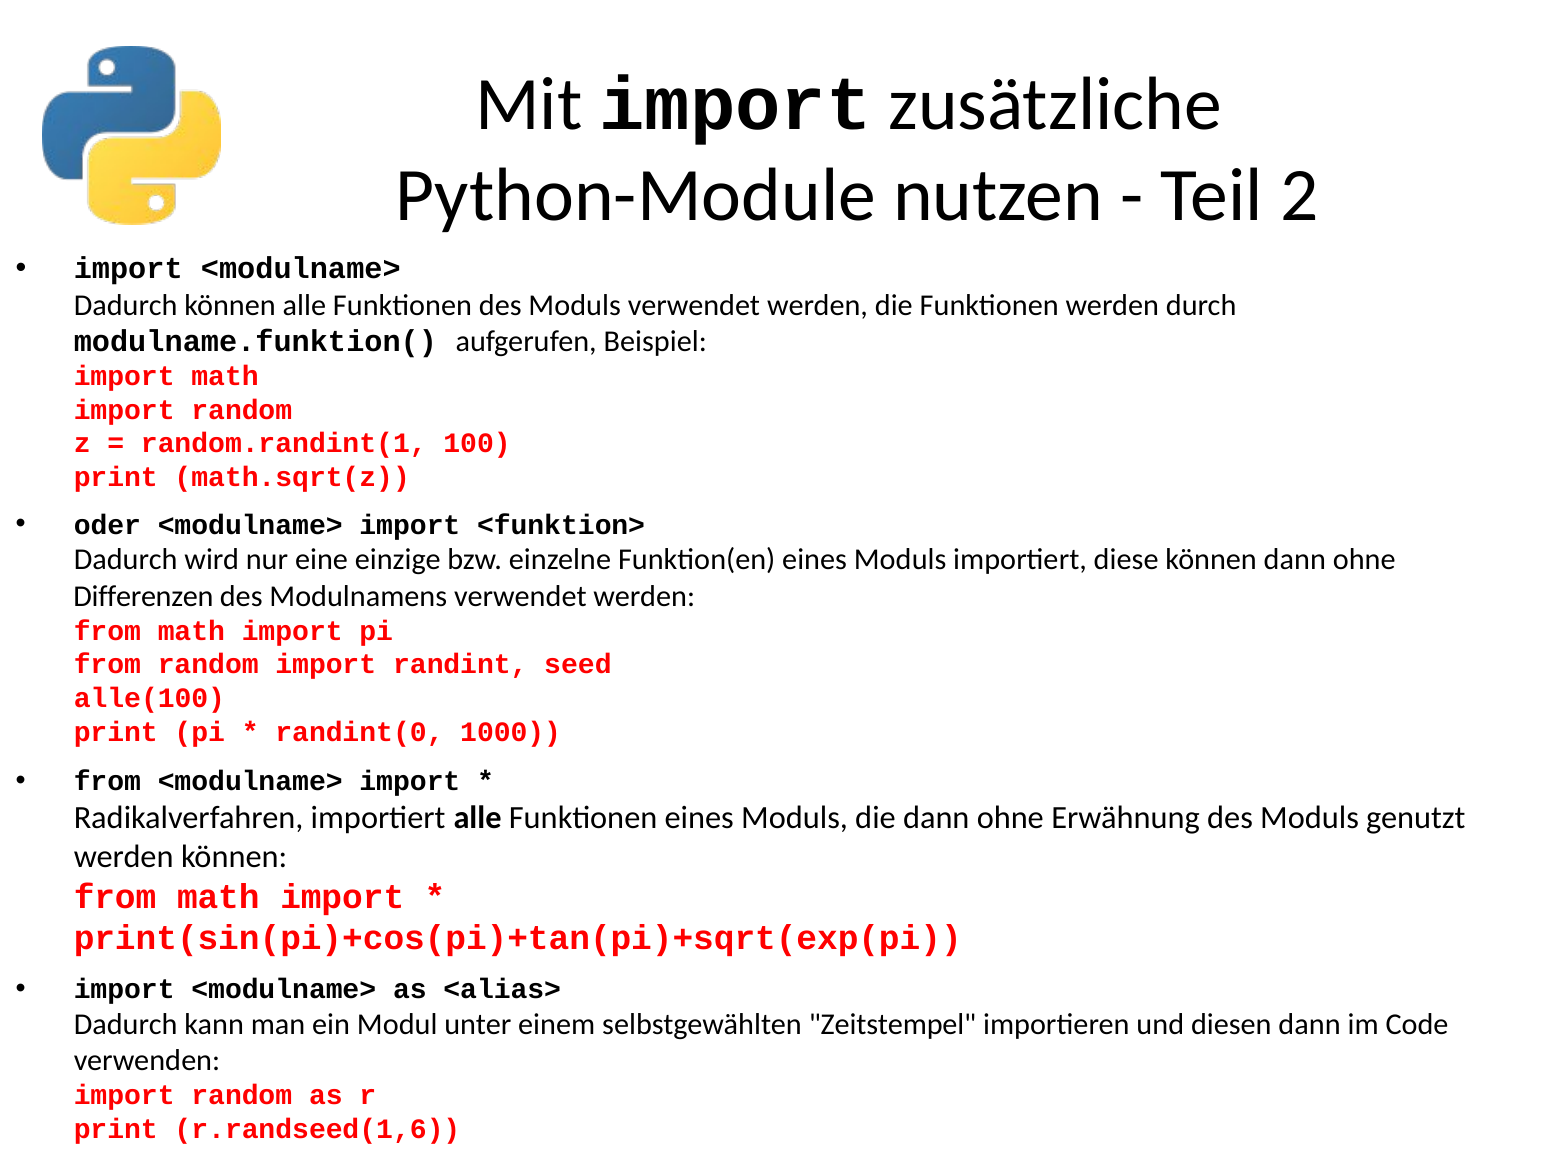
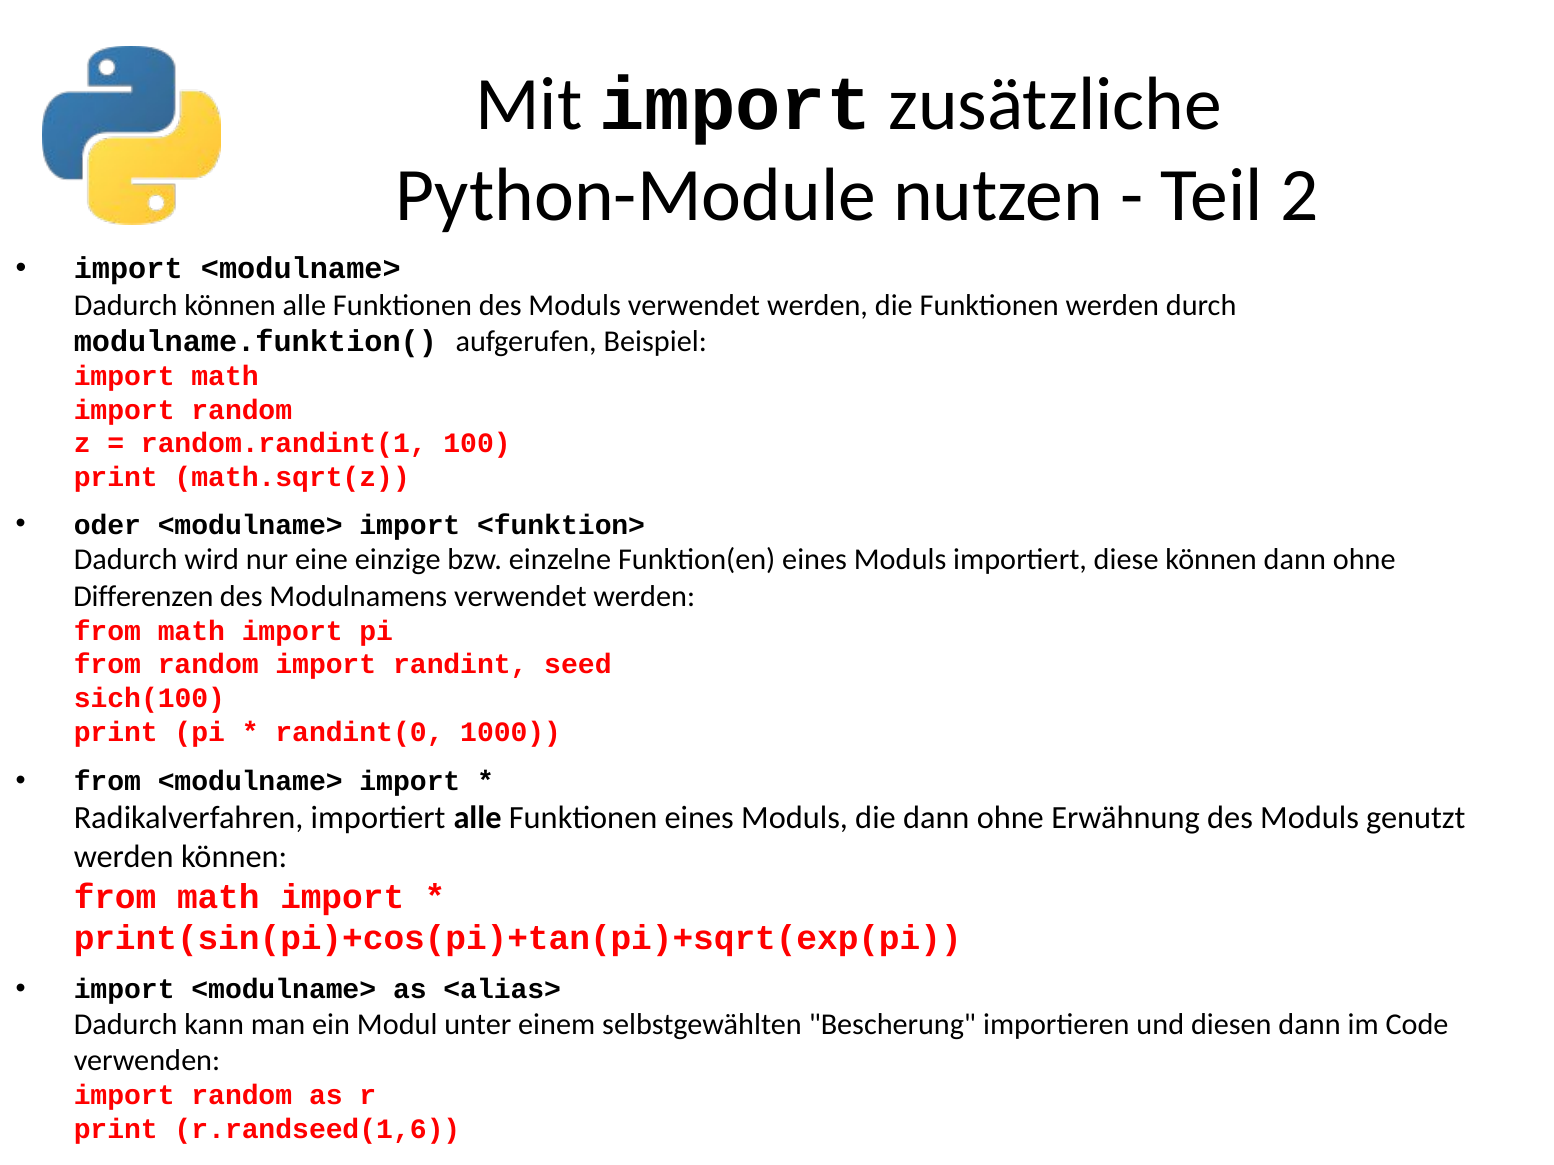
alle(100: alle(100 -> sich(100
Zeitstempel: Zeitstempel -> Bescherung
